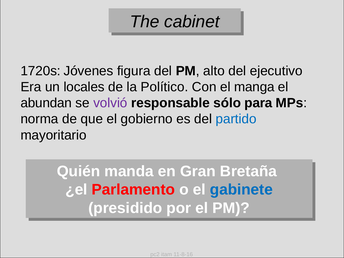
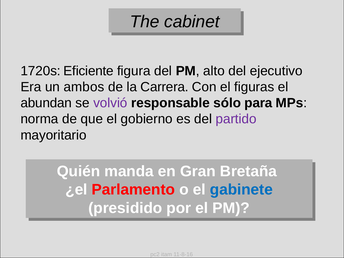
Jóvenes: Jóvenes -> Eficiente
locales: locales -> ambos
Político: Político -> Carrera
manga: manga -> figuras
partido colour: blue -> purple
